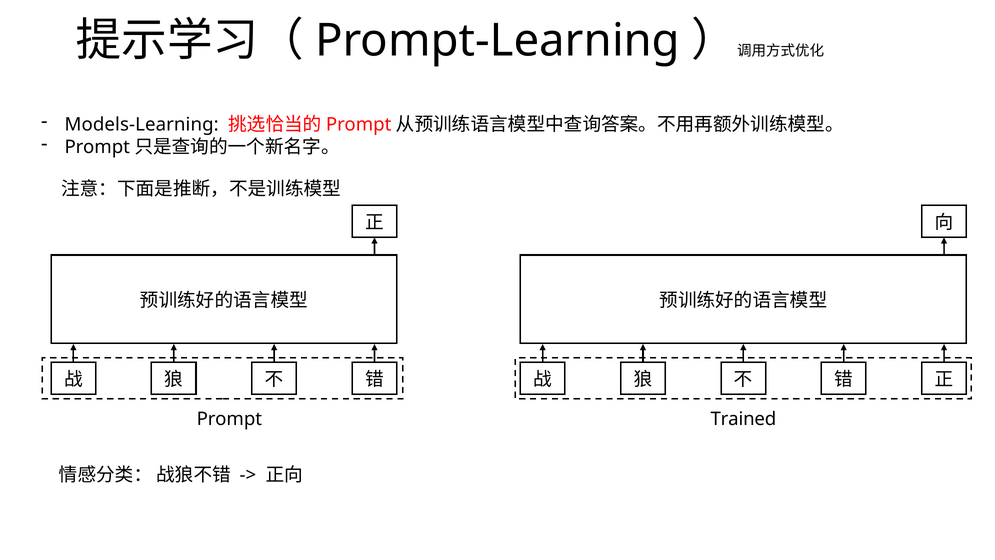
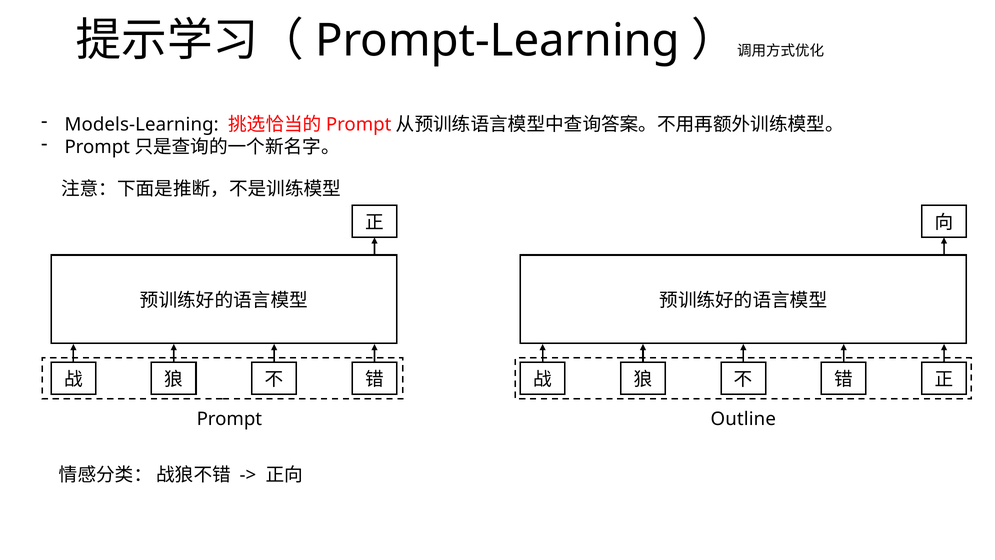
Trained: Trained -> Outline
